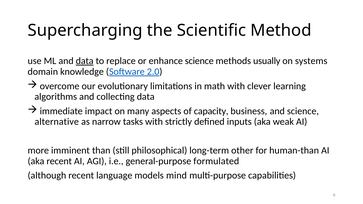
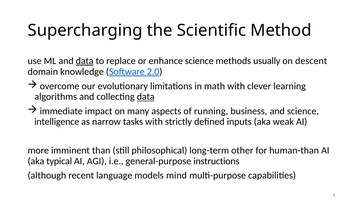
systems: systems -> descent
data at (146, 97) underline: none -> present
capacity: capacity -> running
alternative: alternative -> intelligence
aka recent: recent -> typical
formulated: formulated -> instructions
